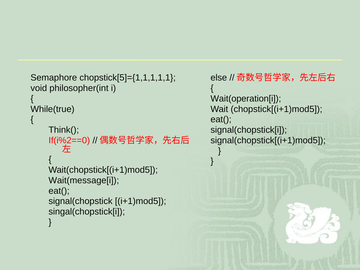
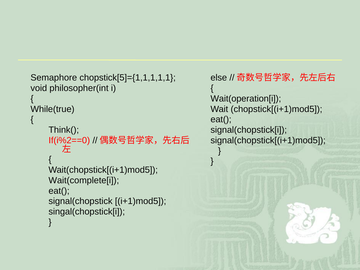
Wait(message[i: Wait(message[i -> Wait(complete[i
